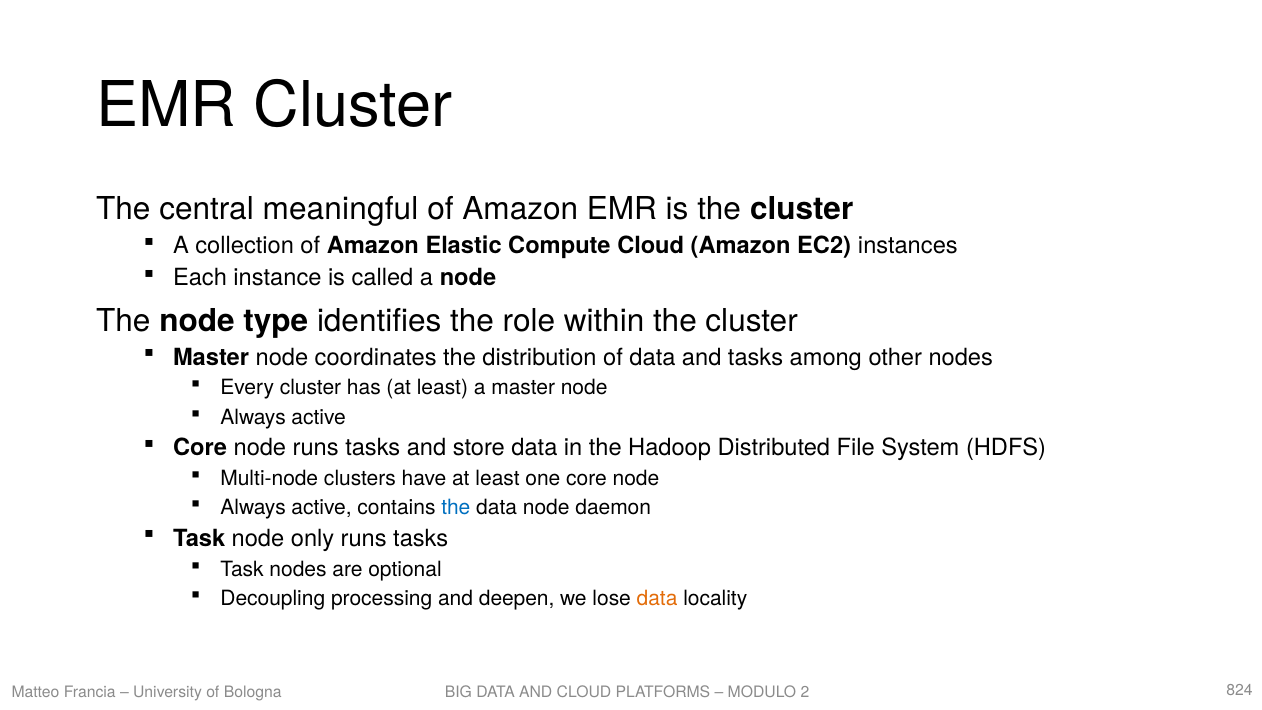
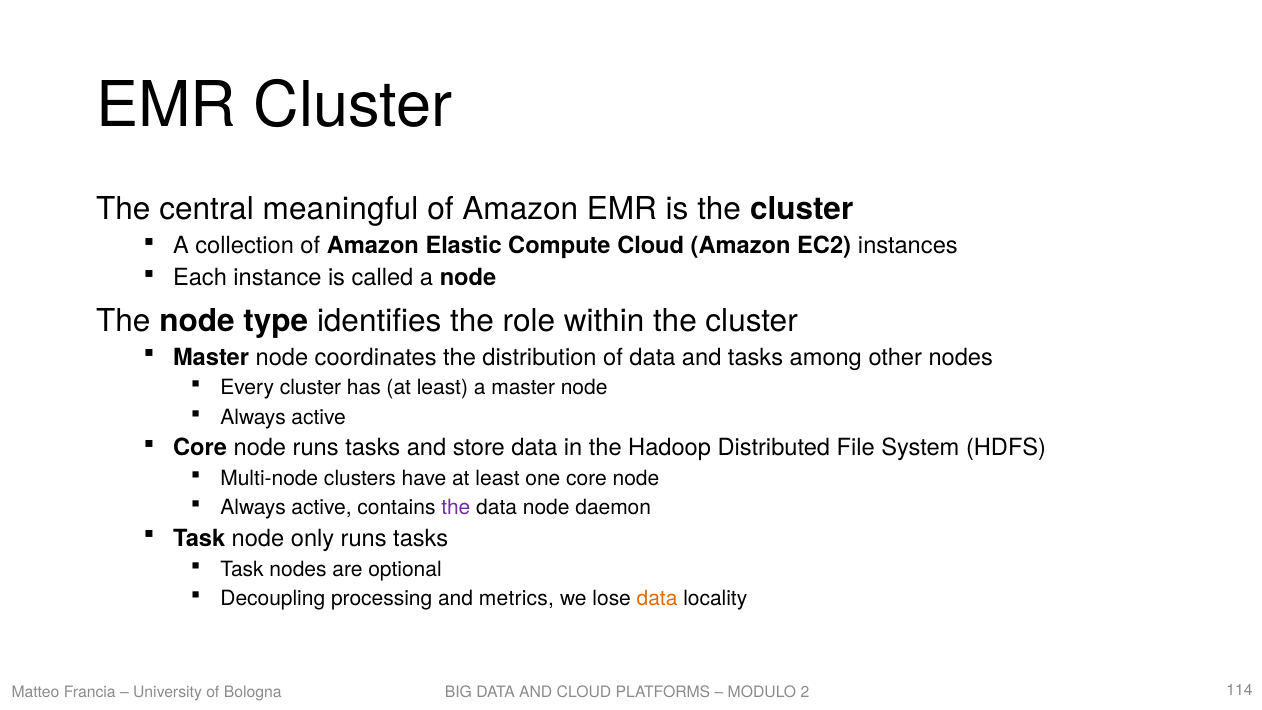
the at (456, 508) colour: blue -> purple
deepen: deepen -> metrics
824: 824 -> 114
